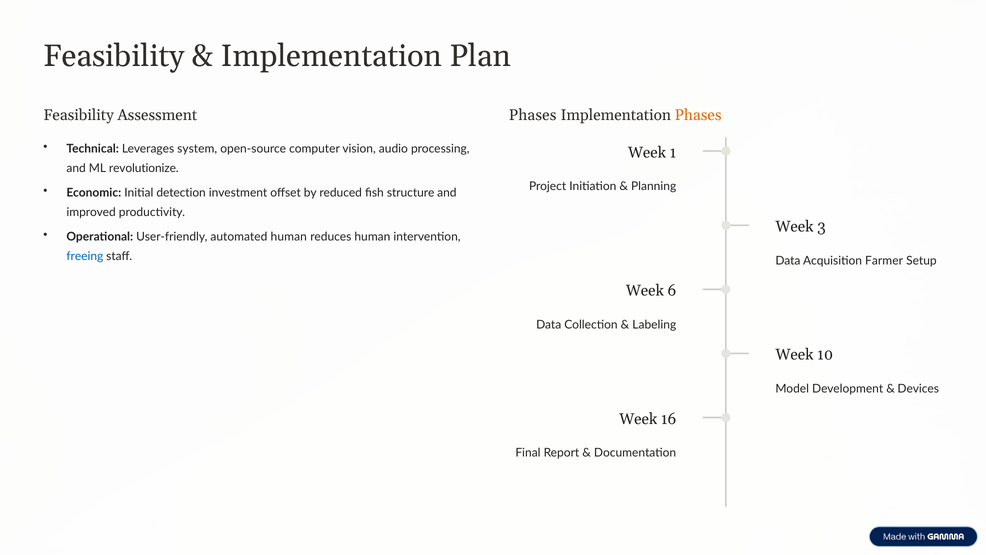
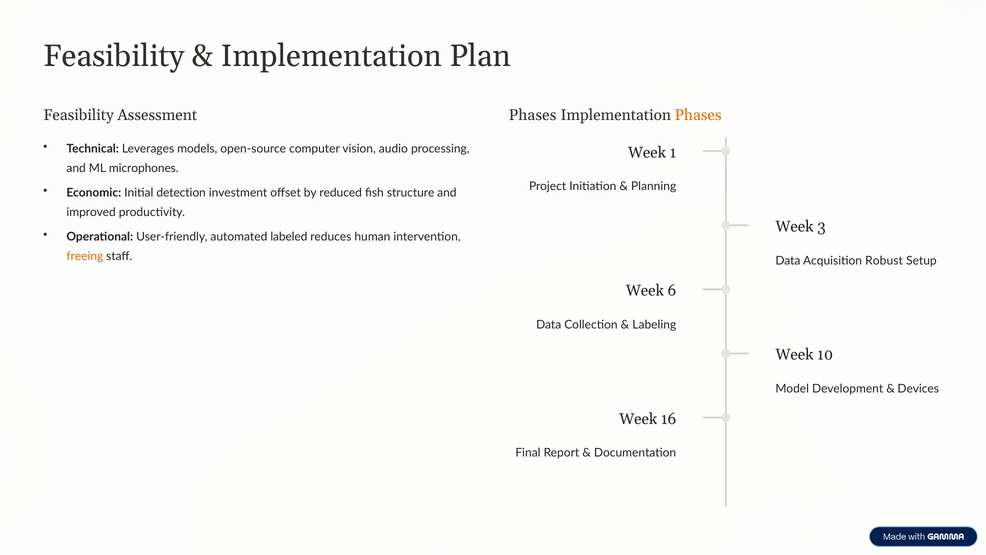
system: system -> models
revolutionize: revolutionize -> microphones
automated human: human -> labeled
freeing colour: blue -> orange
Farmer: Farmer -> Robust
